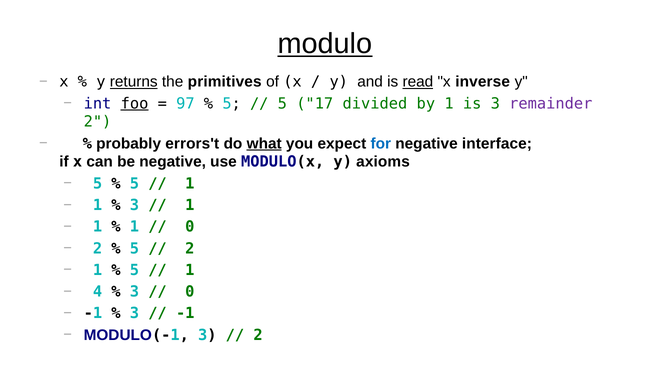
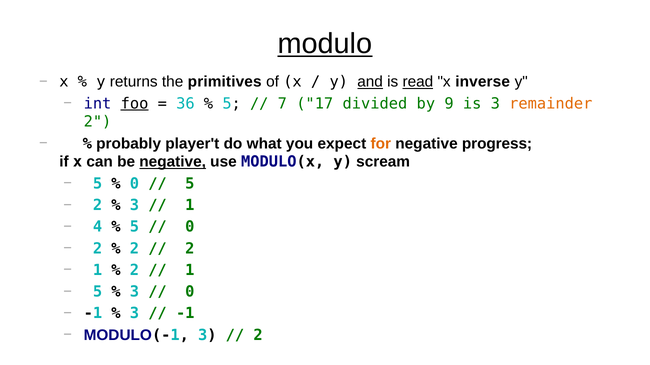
returns underline: present -> none
and underline: none -> present
97: 97 -> 36
5 at (282, 104): 5 -> 7
by 1: 1 -> 9
remainder colour: purple -> orange
errors't: errors't -> player't
what underline: present -> none
for colour: blue -> orange
interface: interface -> progress
negative at (173, 162) underline: none -> present
axioms: axioms -> scream
5 at (134, 184): 5 -> 0
1 at (190, 184): 1 -> 5
1 at (98, 206): 1 -> 2
1 at (98, 227): 1 -> 4
1 at (134, 227): 1 -> 5
5 at (134, 249): 5 -> 2
5 at (134, 271): 5 -> 2
4 at (98, 292): 4 -> 5
